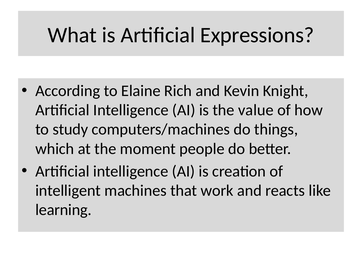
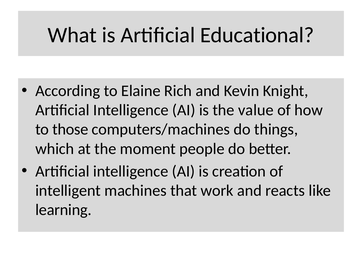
Expressions: Expressions -> Educational
study: study -> those
